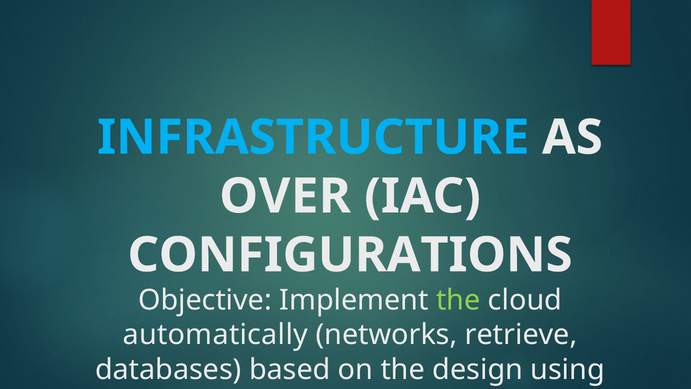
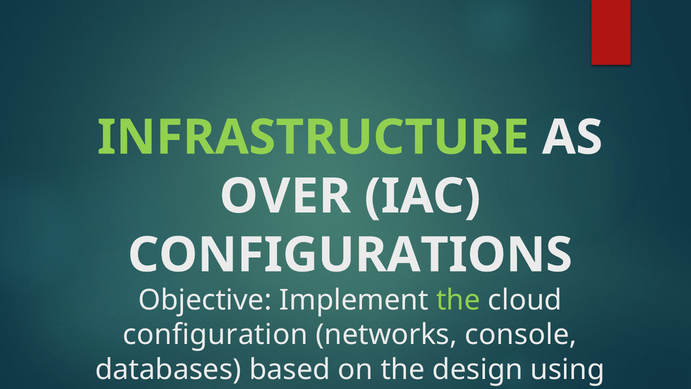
INFRASTRUCTURE colour: light blue -> light green
automatically: automatically -> configuration
retrieve: retrieve -> console
